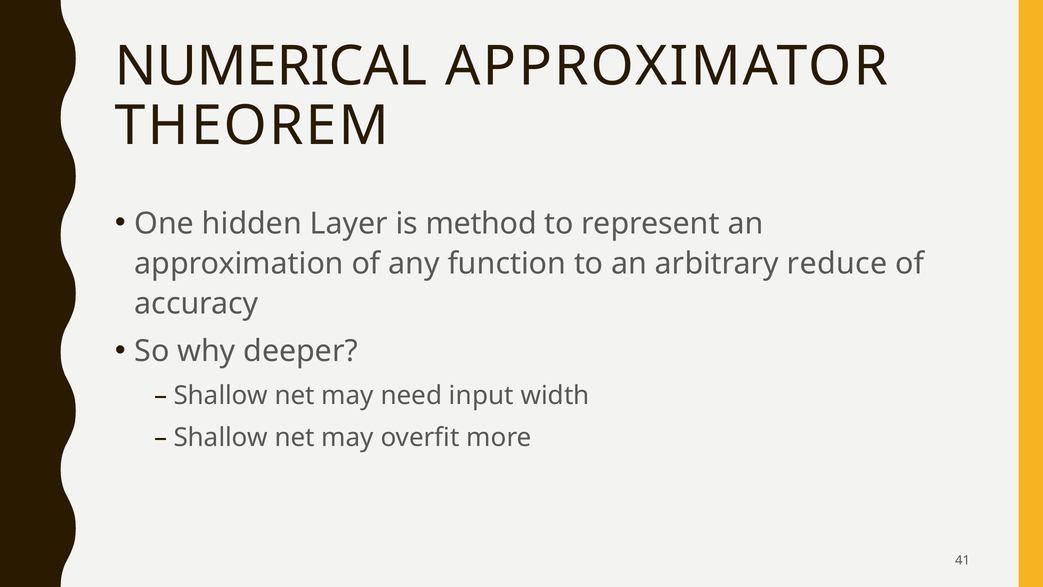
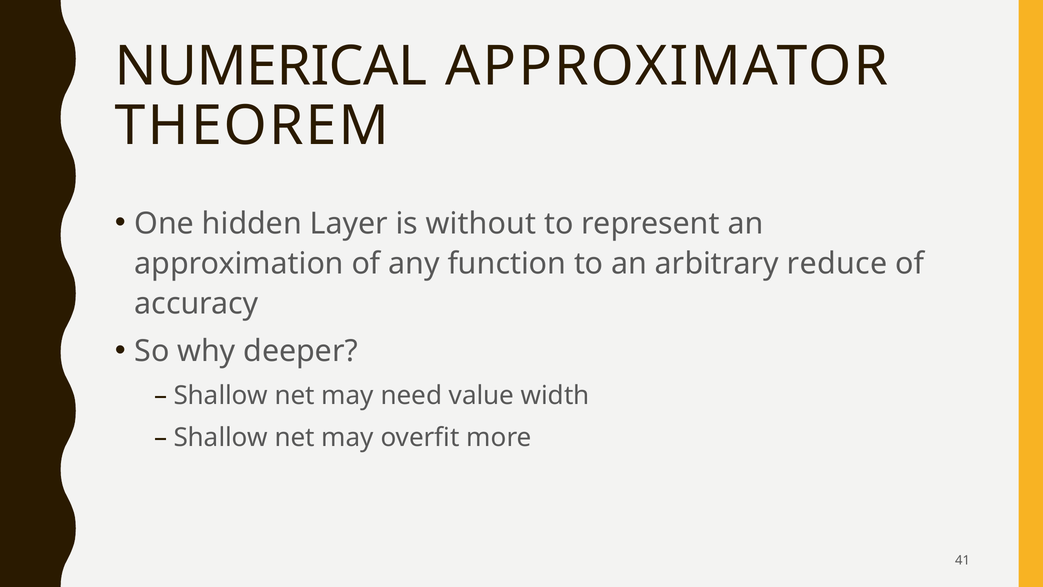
method: method -> without
input: input -> value
